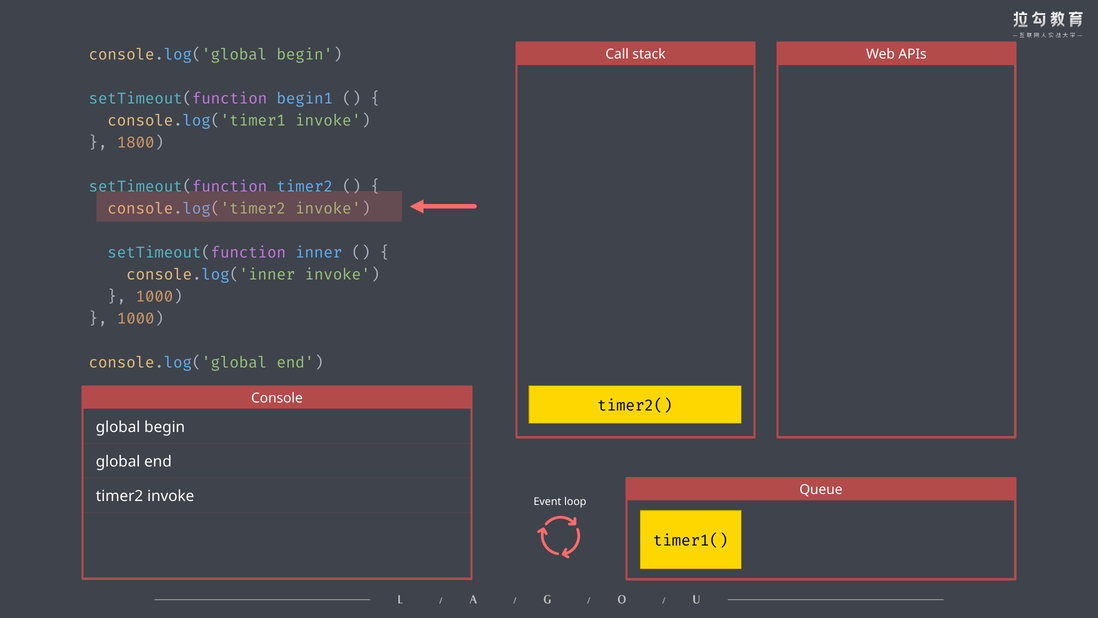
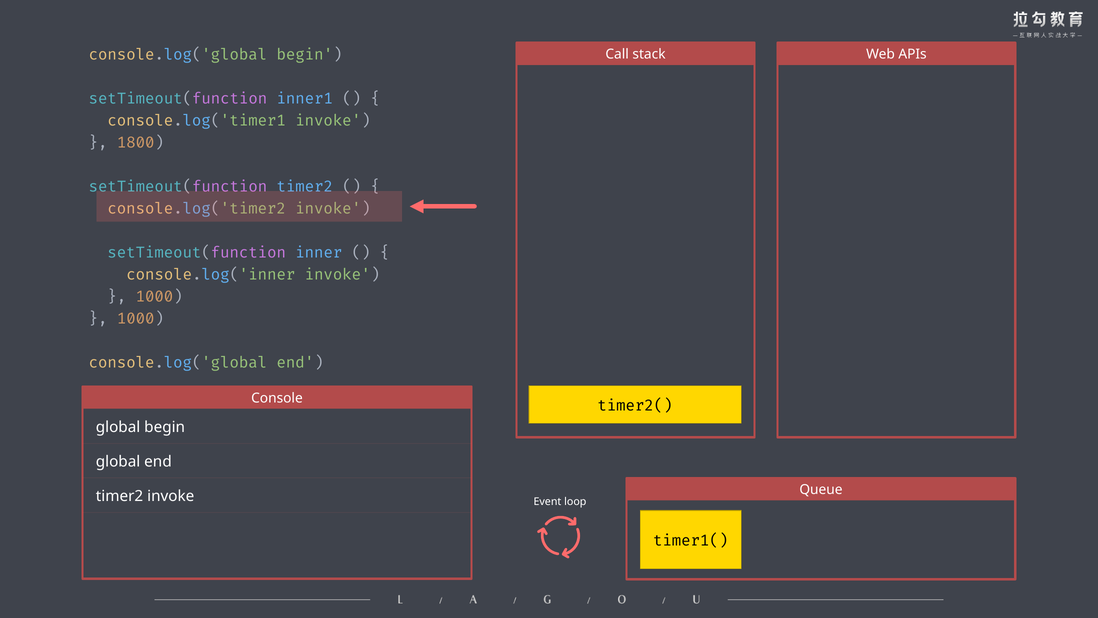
begin1: begin1 -> inner1
